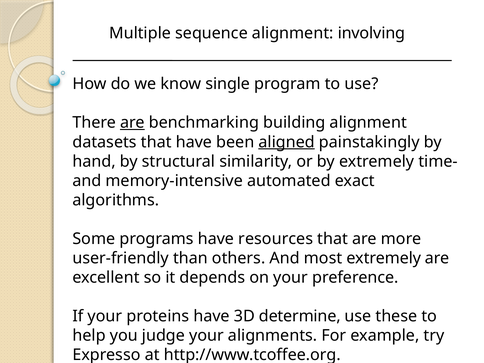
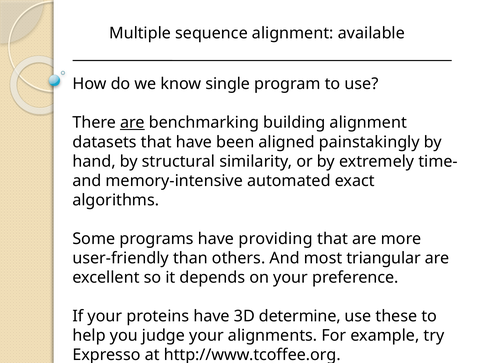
involving: involving -> available
aligned underline: present -> none
resources: resources -> providing
most extremely: extremely -> triangular
